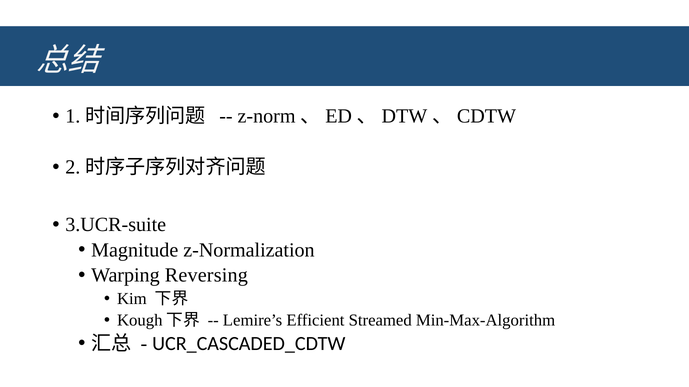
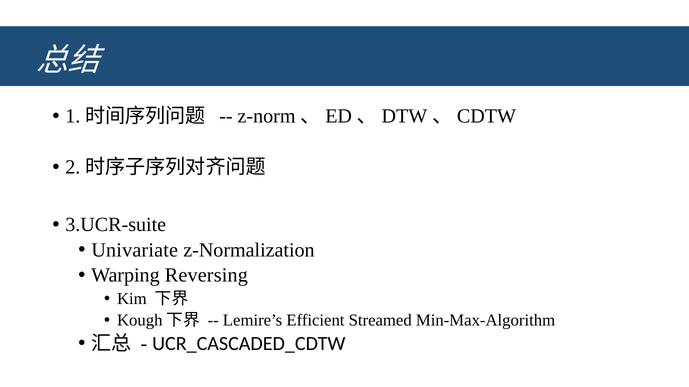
Magnitude: Magnitude -> Univariate
